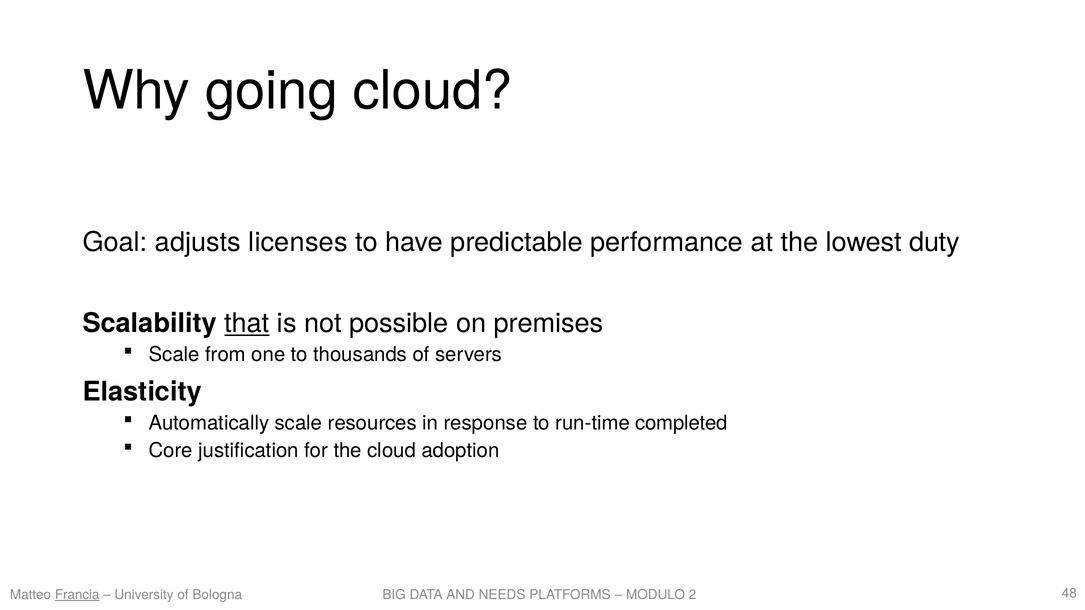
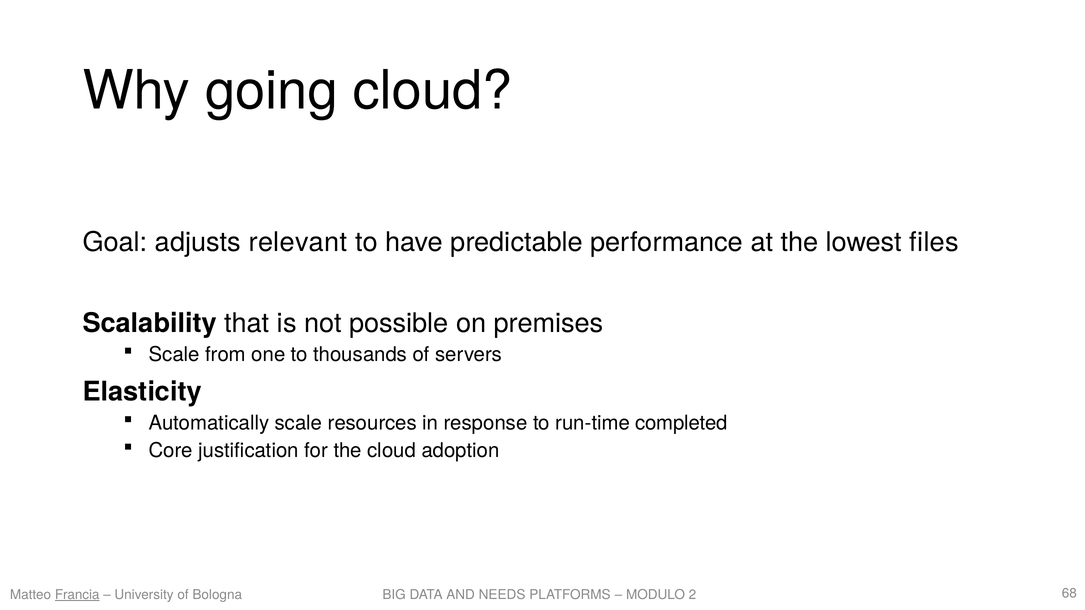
licenses: licenses -> relevant
duty: duty -> files
that underline: present -> none
48: 48 -> 68
